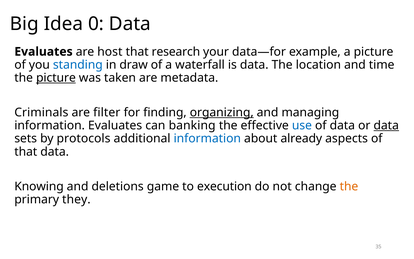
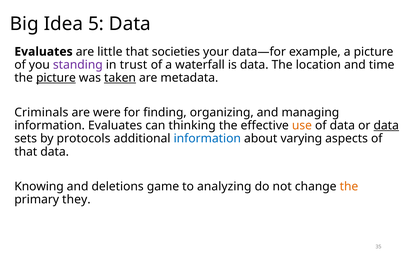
0: 0 -> 5
host: host -> little
research: research -> societies
standing colour: blue -> purple
draw: draw -> trust
taken underline: none -> present
filter: filter -> were
organizing underline: present -> none
banking: banking -> thinking
use colour: blue -> orange
already: already -> varying
execution: execution -> analyzing
